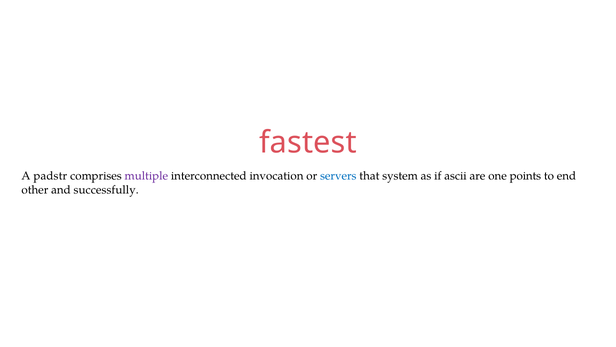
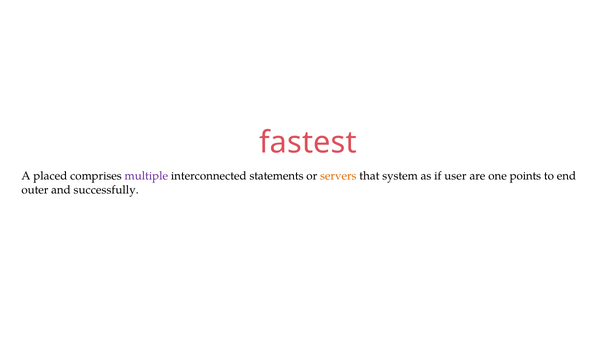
padstr: padstr -> placed
invocation: invocation -> statements
servers colour: blue -> orange
ascii: ascii -> user
other: other -> outer
